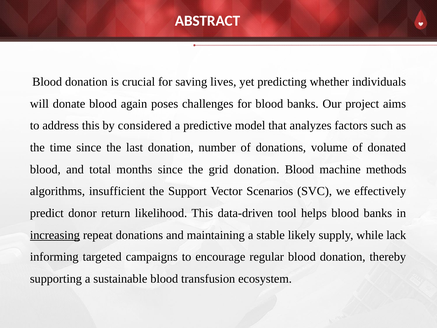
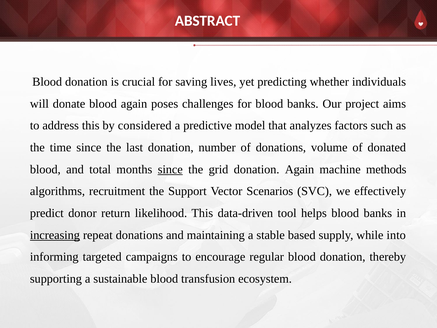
since at (170, 169) underline: none -> present
donation Blood: Blood -> Again
insufficient: insufficient -> recruitment
likely: likely -> based
lack: lack -> into
